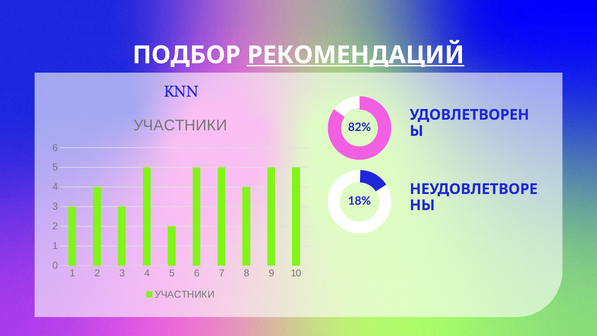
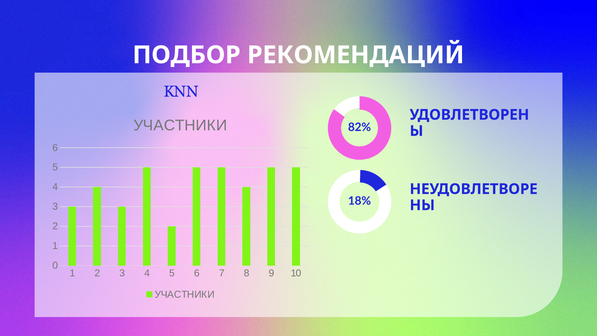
РЕКОМЕНДАЦИЙ underline: present -> none
